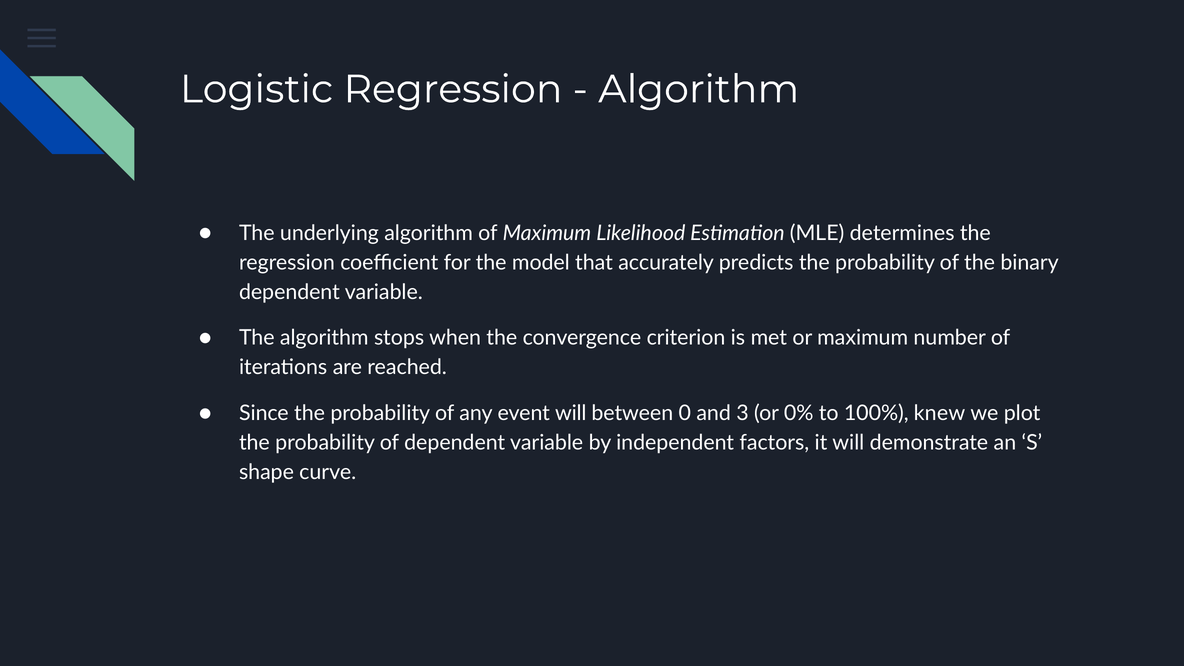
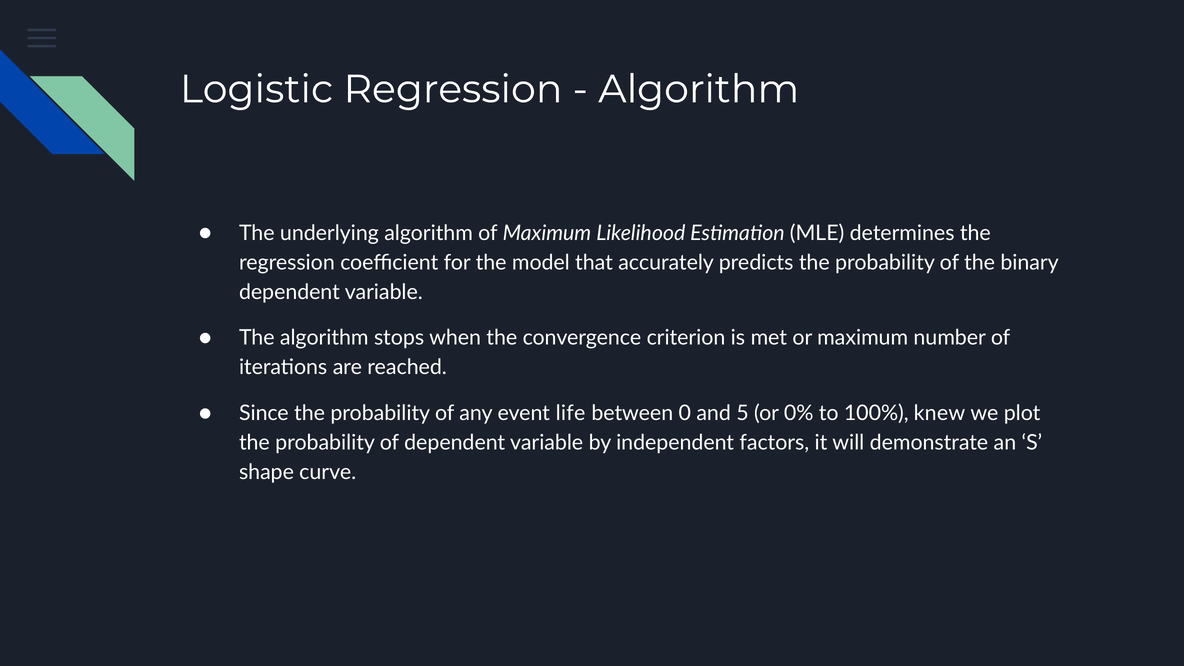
event will: will -> life
3: 3 -> 5
